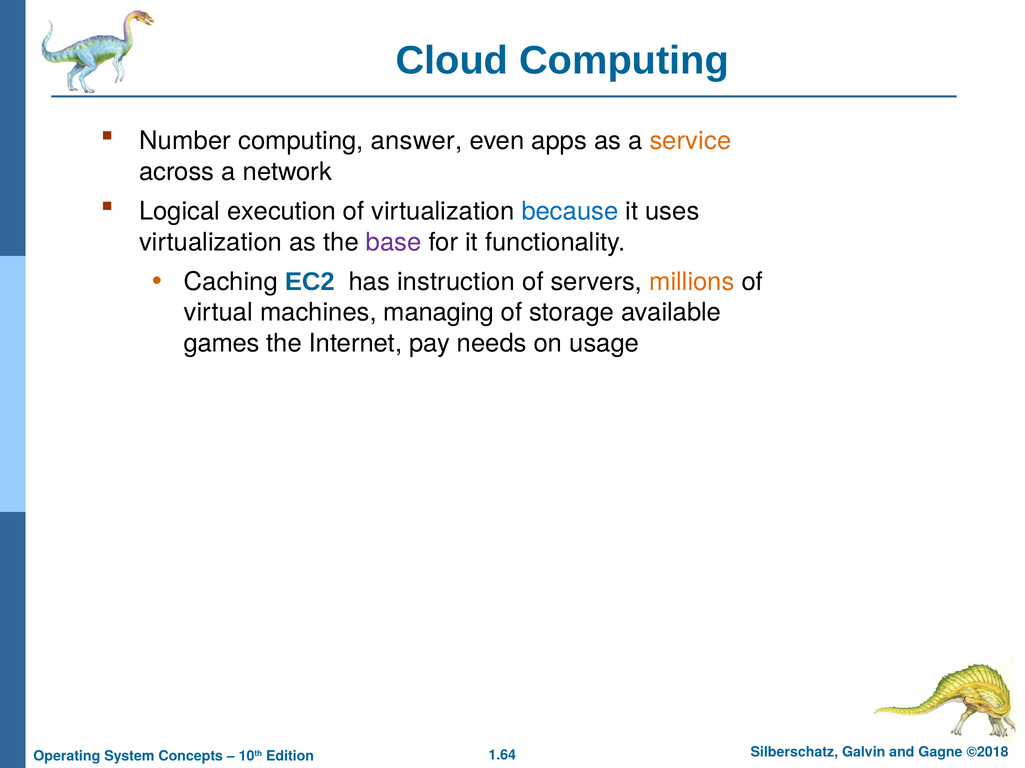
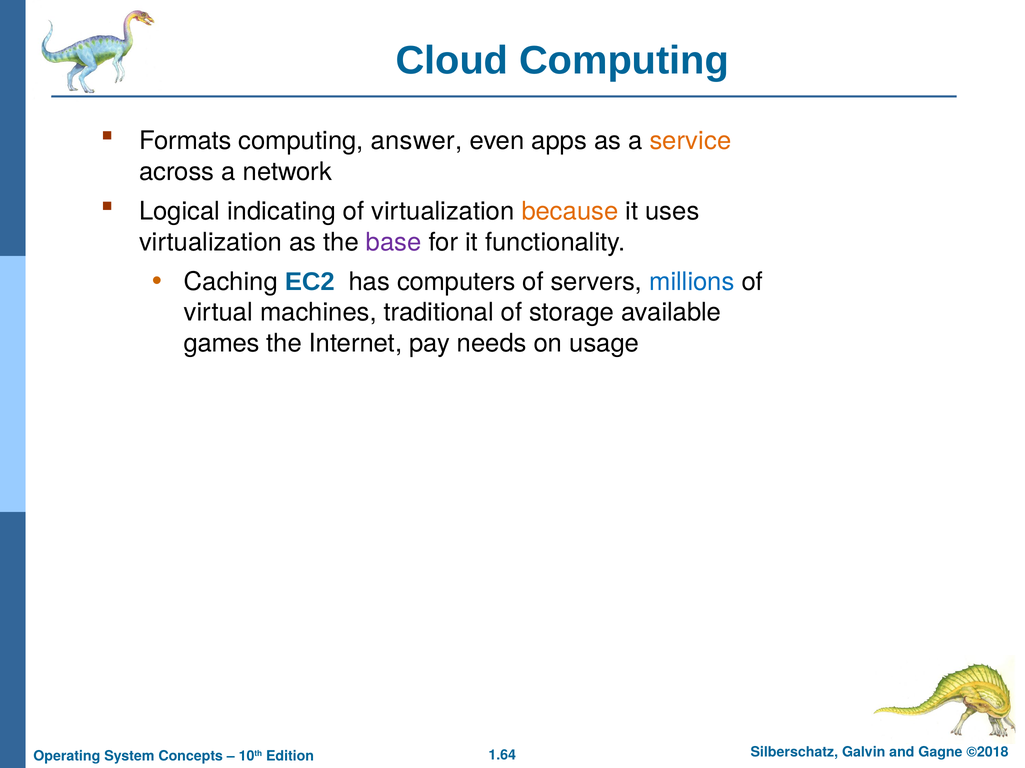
Number: Number -> Formats
execution: execution -> indicating
because colour: blue -> orange
instruction: instruction -> computers
millions colour: orange -> blue
managing: managing -> traditional
